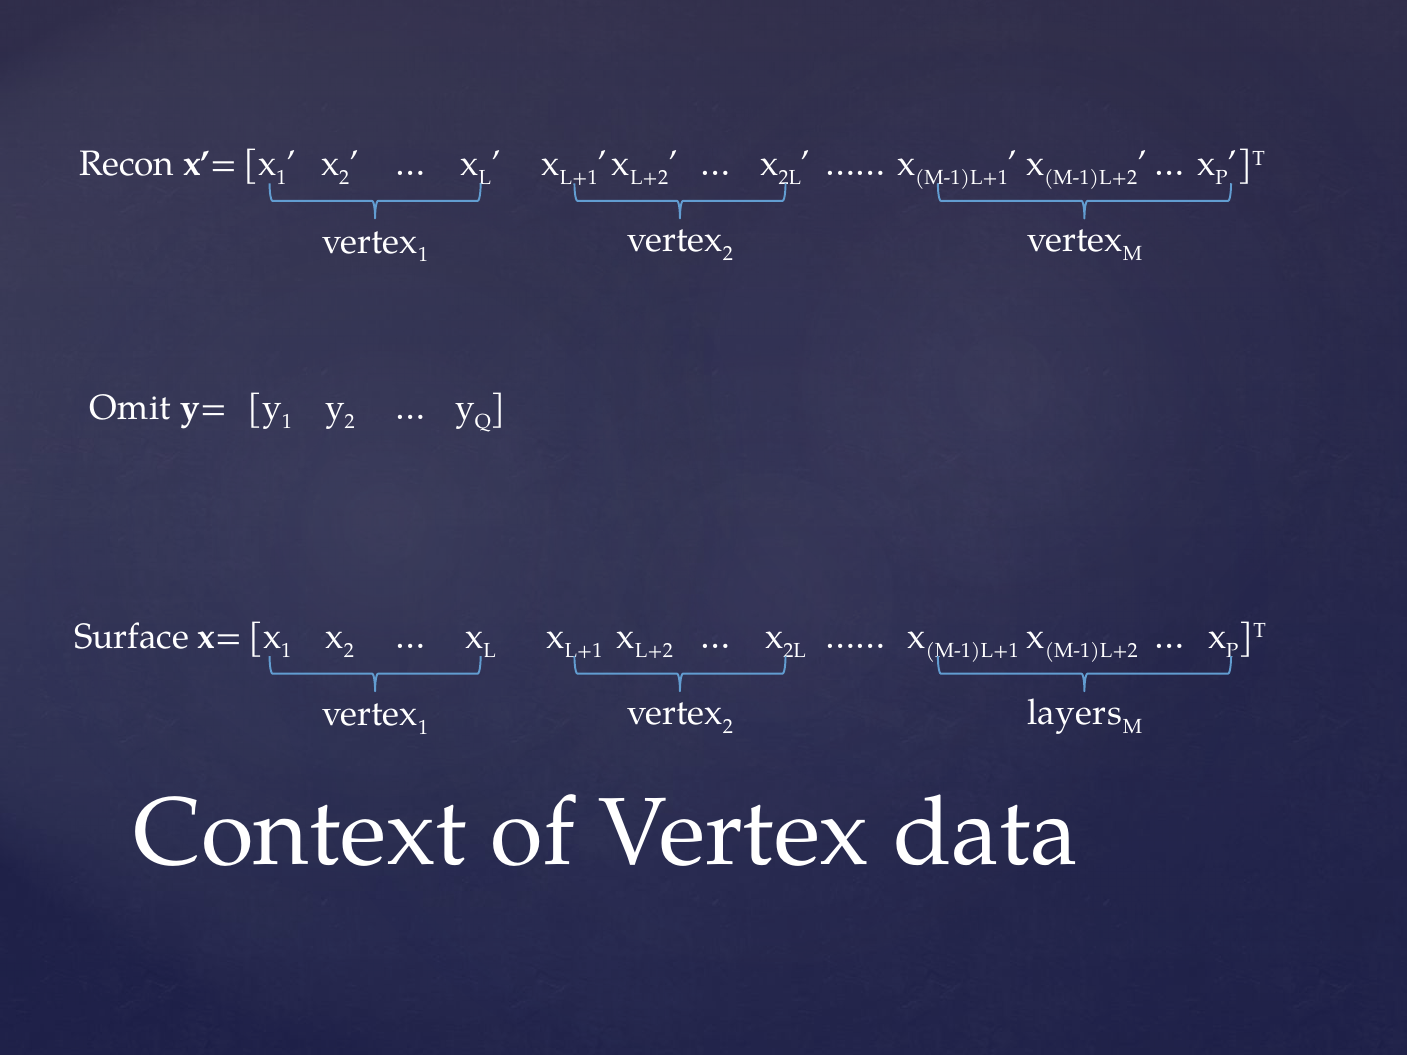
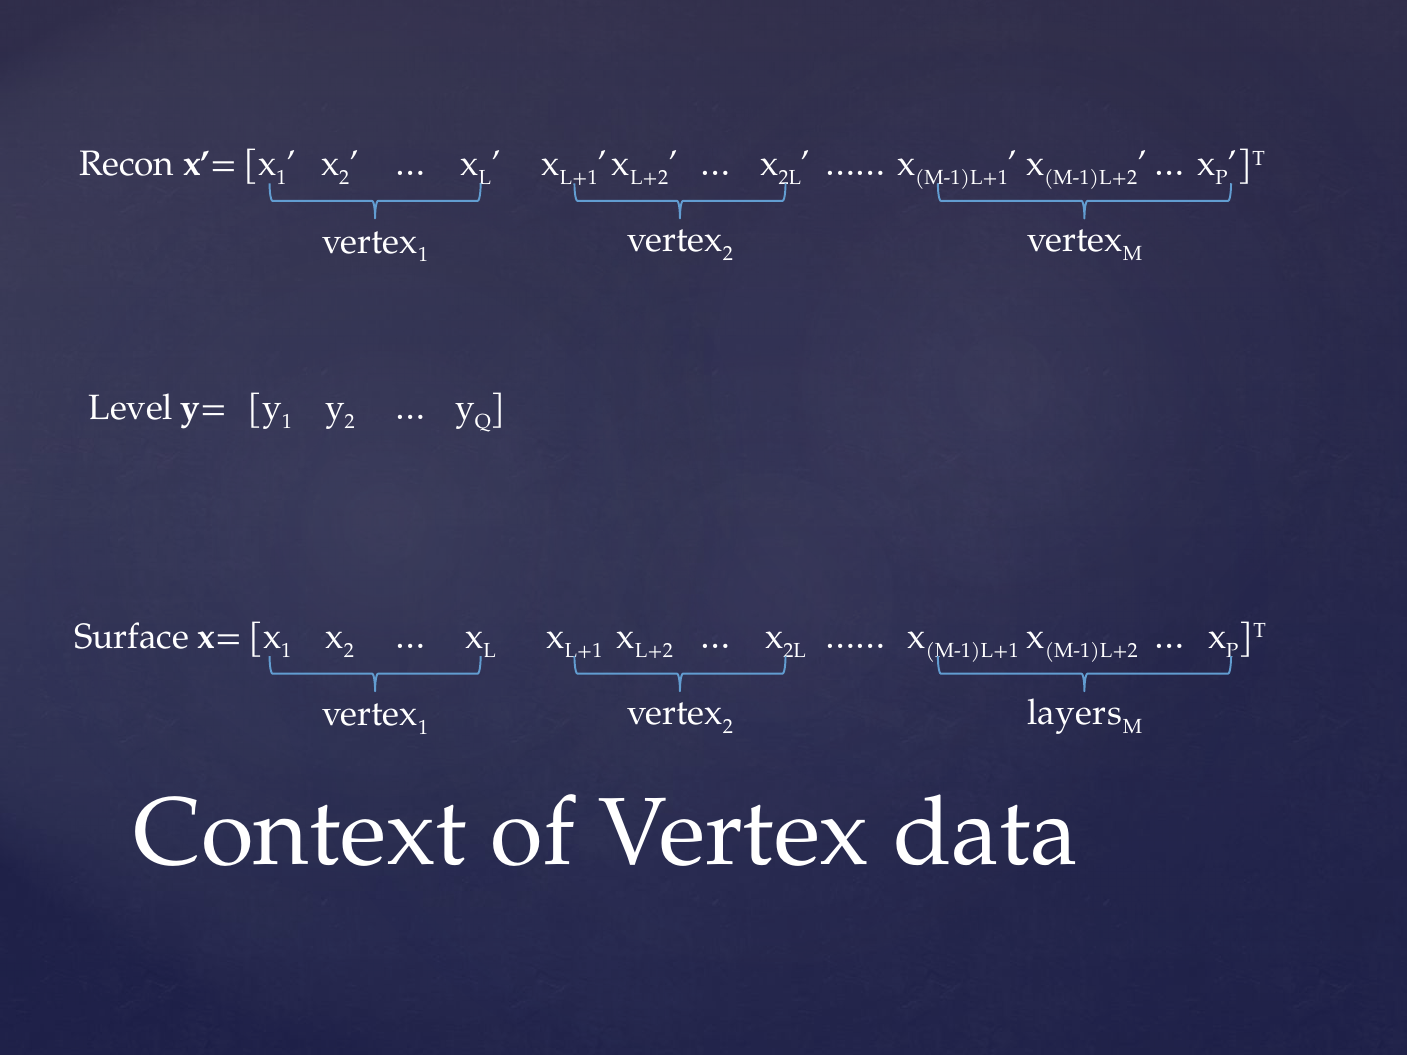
Omit: Omit -> Level
